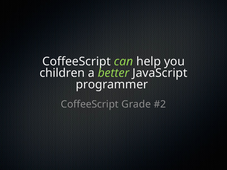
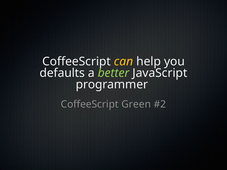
can colour: light green -> yellow
children: children -> defaults
Grade: Grade -> Green
